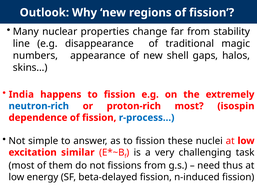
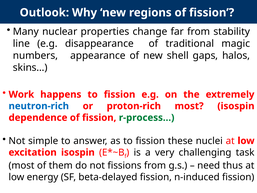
India: India -> Work
r-process… colour: blue -> green
excitation similar: similar -> isospin
